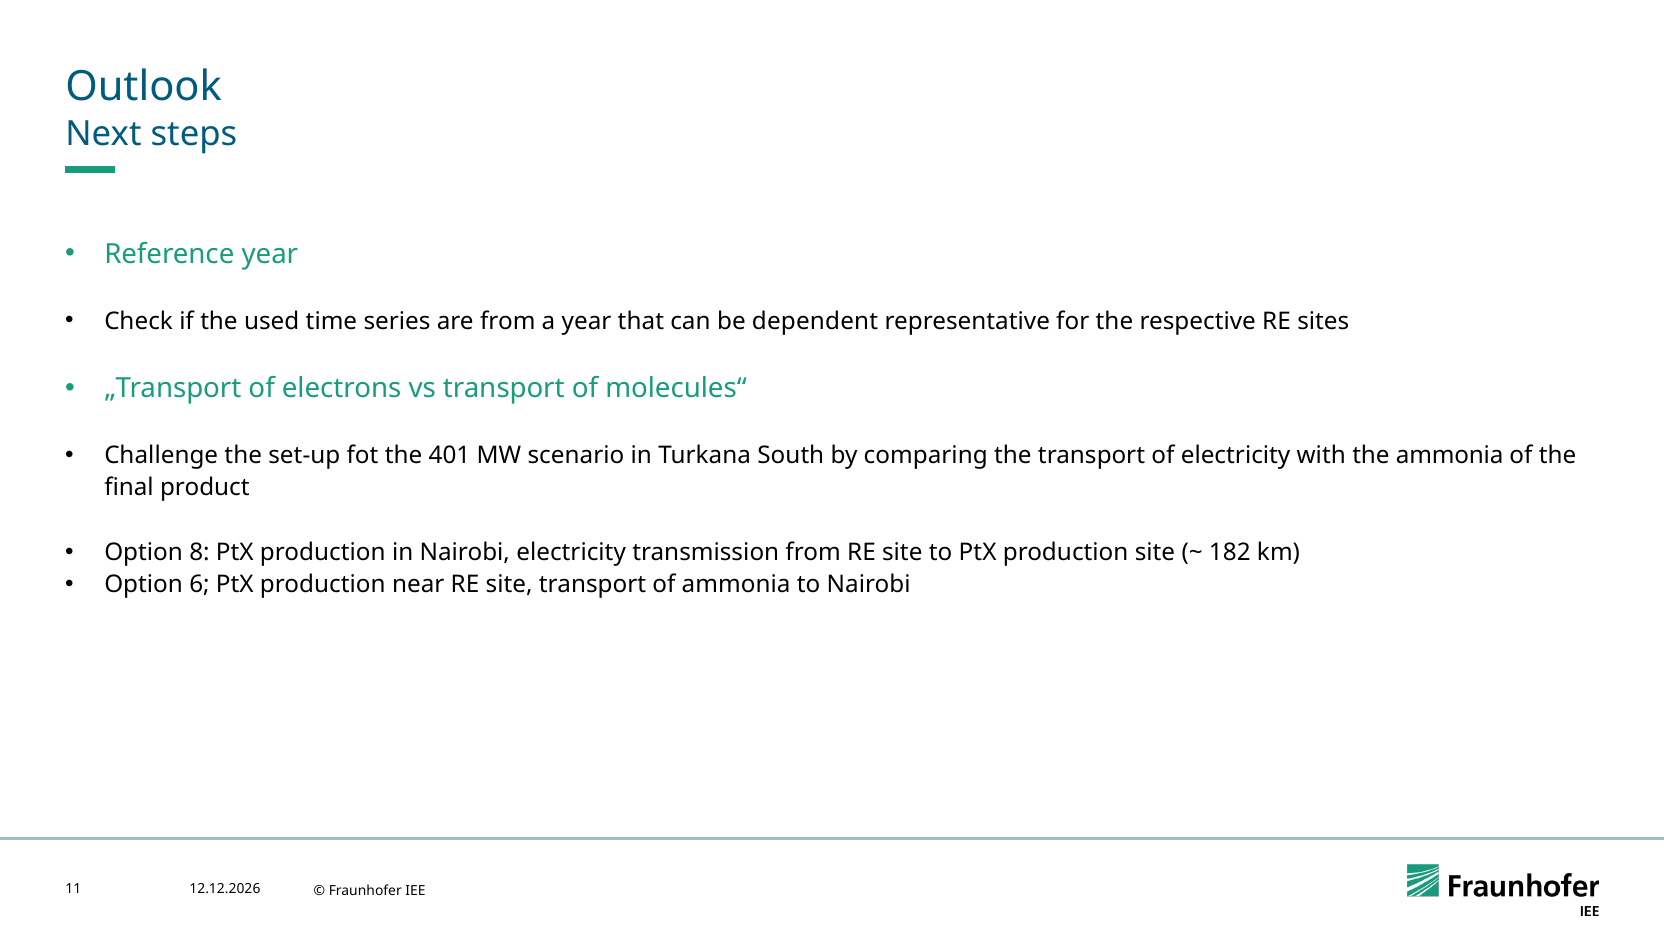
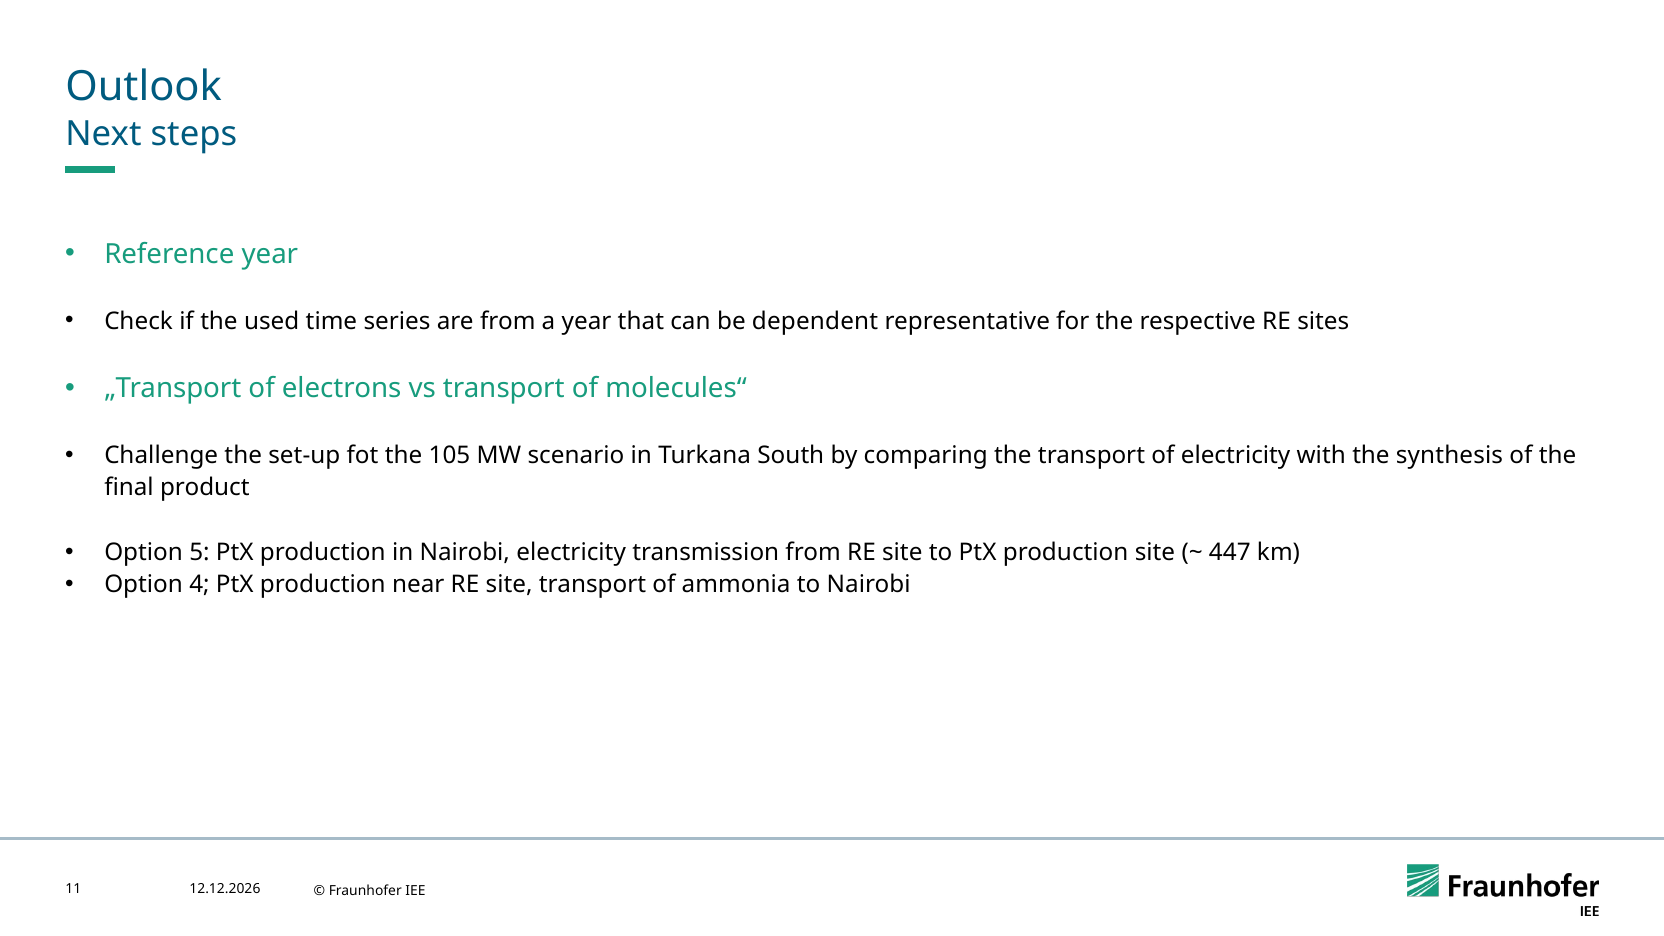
401: 401 -> 105
the ammonia: ammonia -> synthesis
8: 8 -> 5
182: 182 -> 447
6: 6 -> 4
